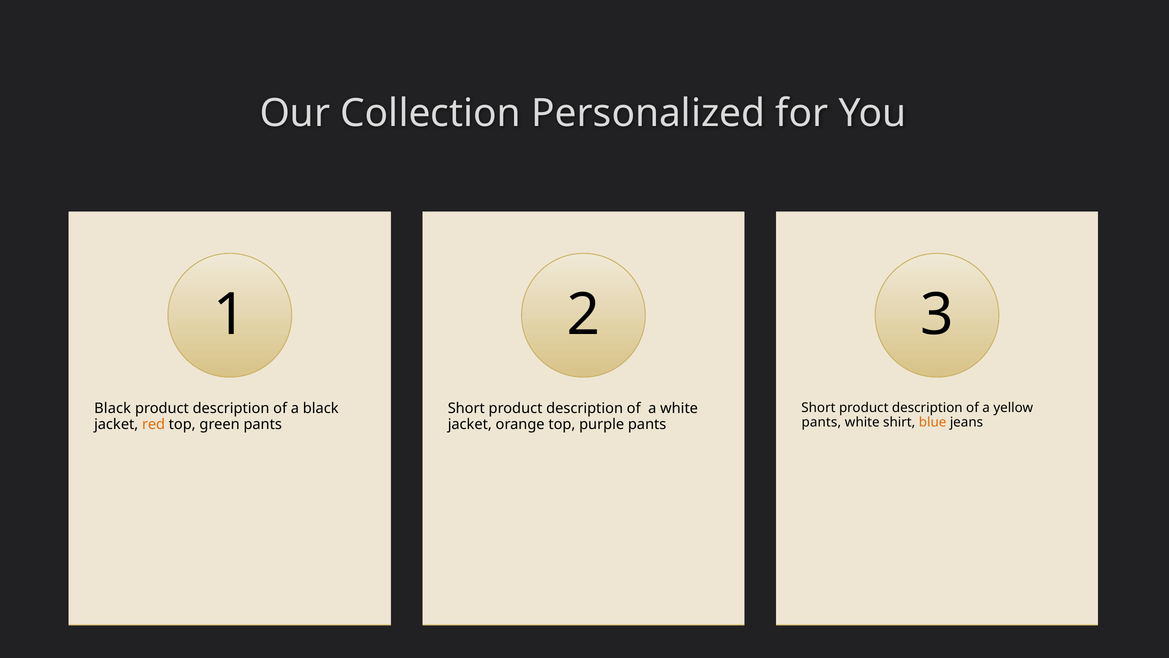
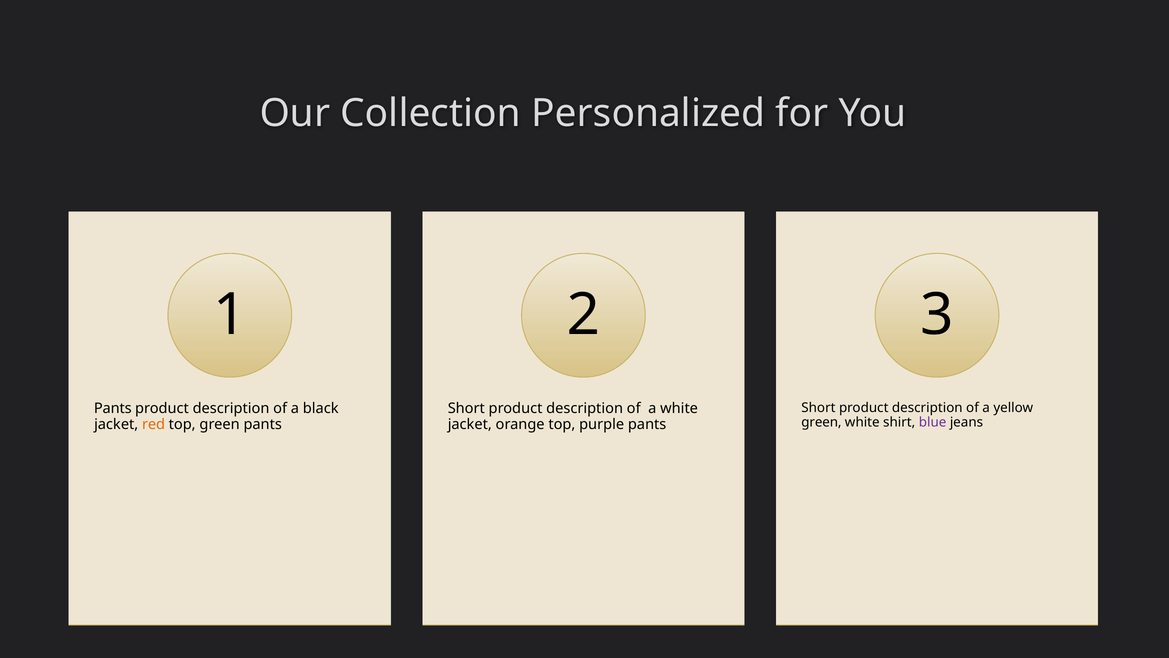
Black at (113, 408): Black -> Pants
pants at (821, 422): pants -> green
blue colour: orange -> purple
